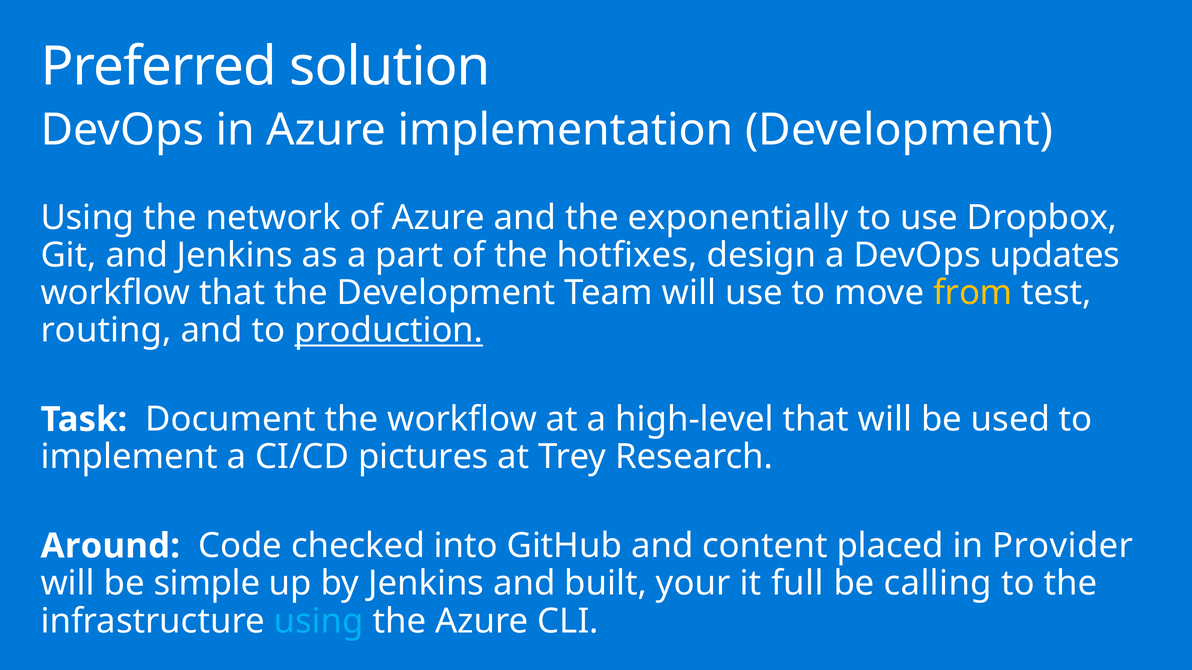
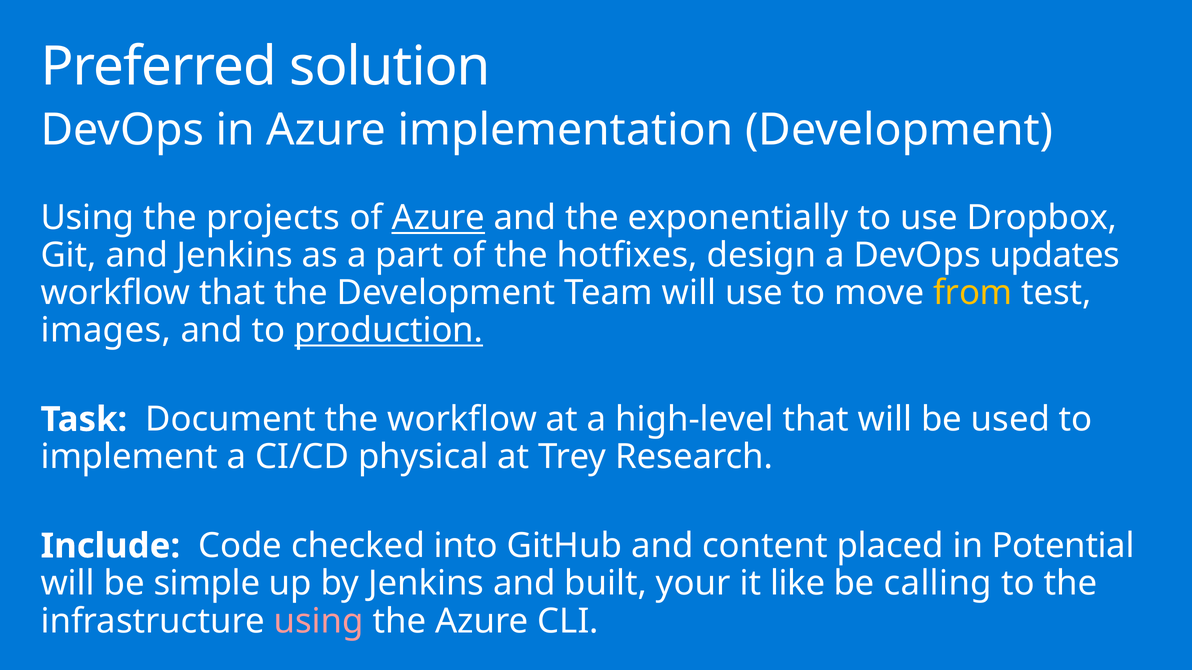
network: network -> projects
Azure at (438, 218) underline: none -> present
routing: routing -> images
pictures: pictures -> physical
Around: Around -> Include
Provider: Provider -> Potential
full: full -> like
using at (319, 621) colour: light blue -> pink
